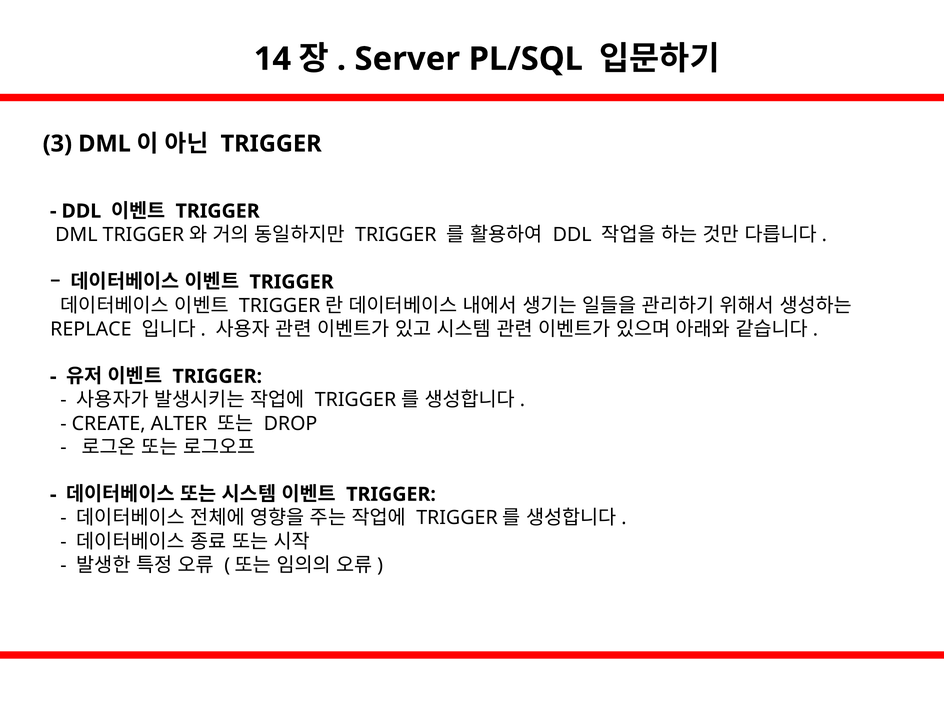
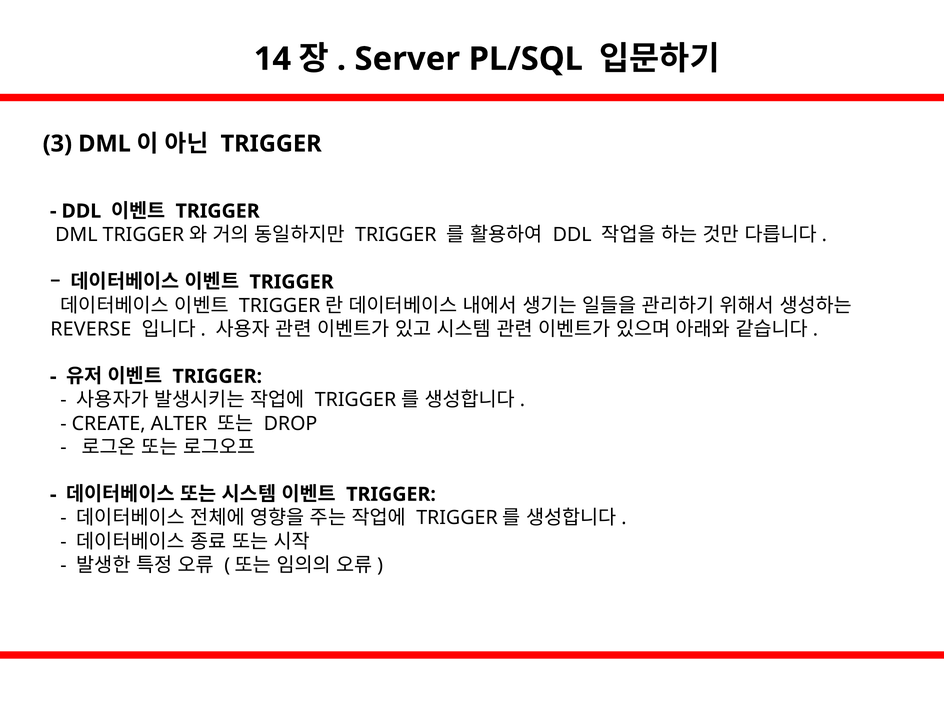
REPLACE: REPLACE -> REVERSE
